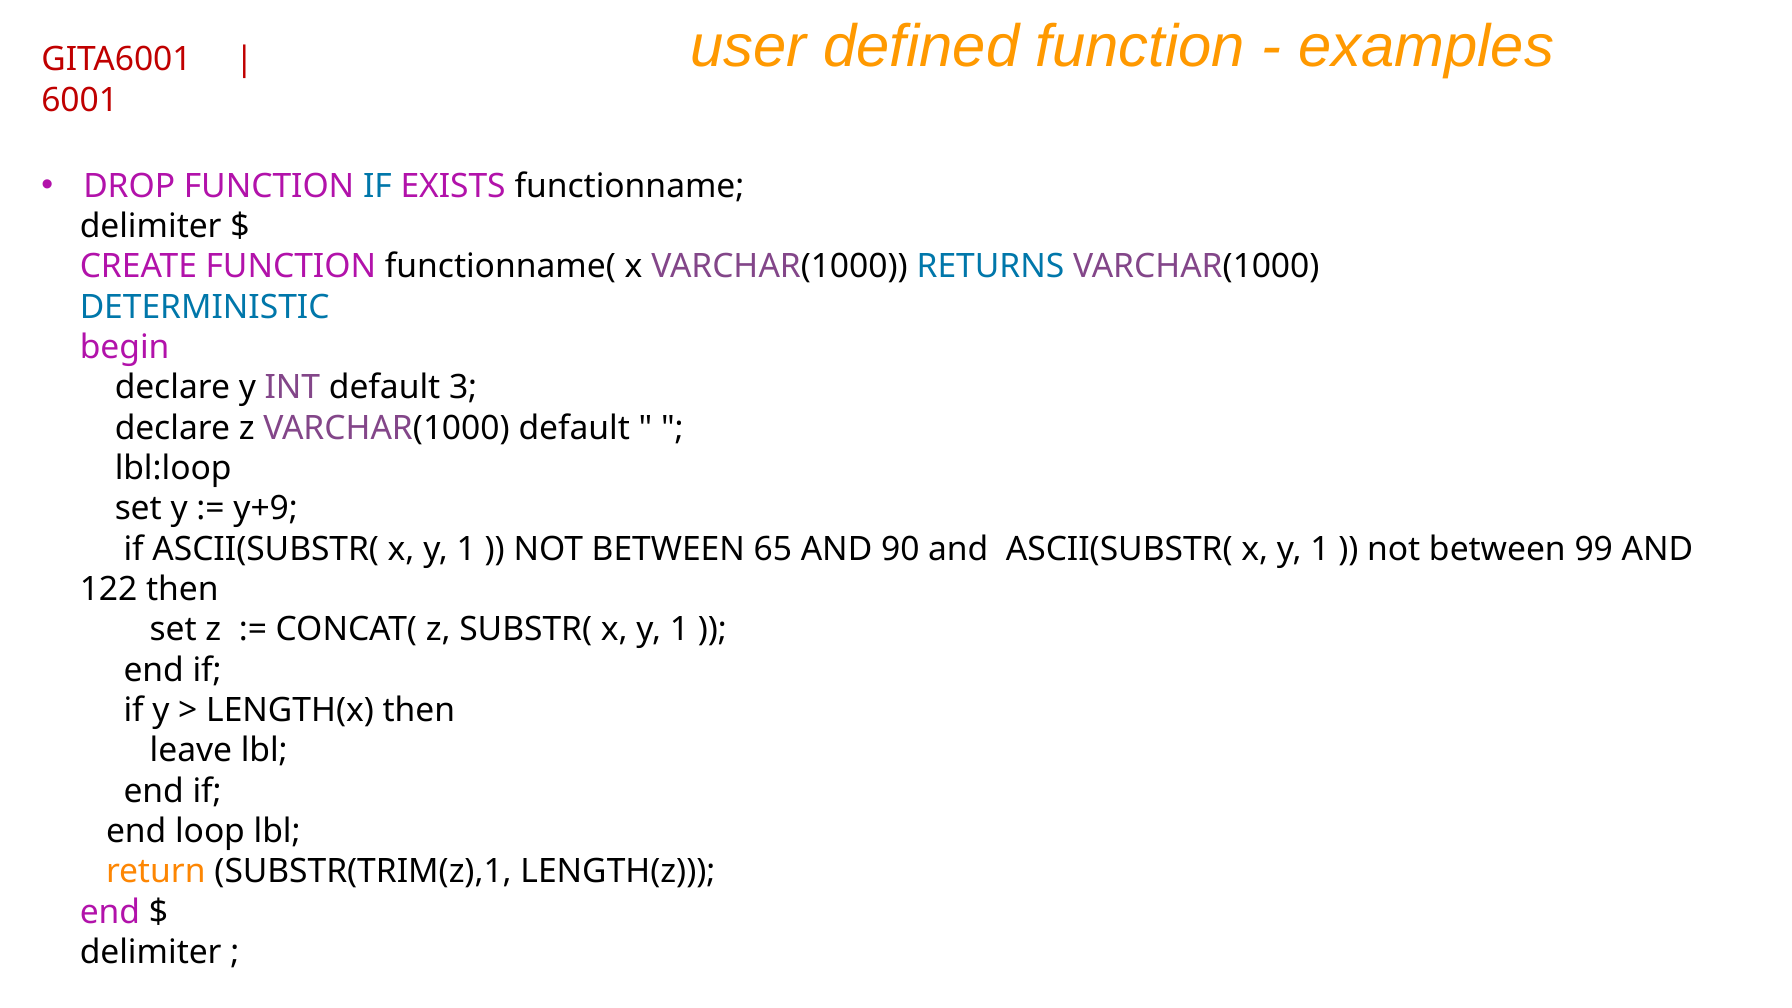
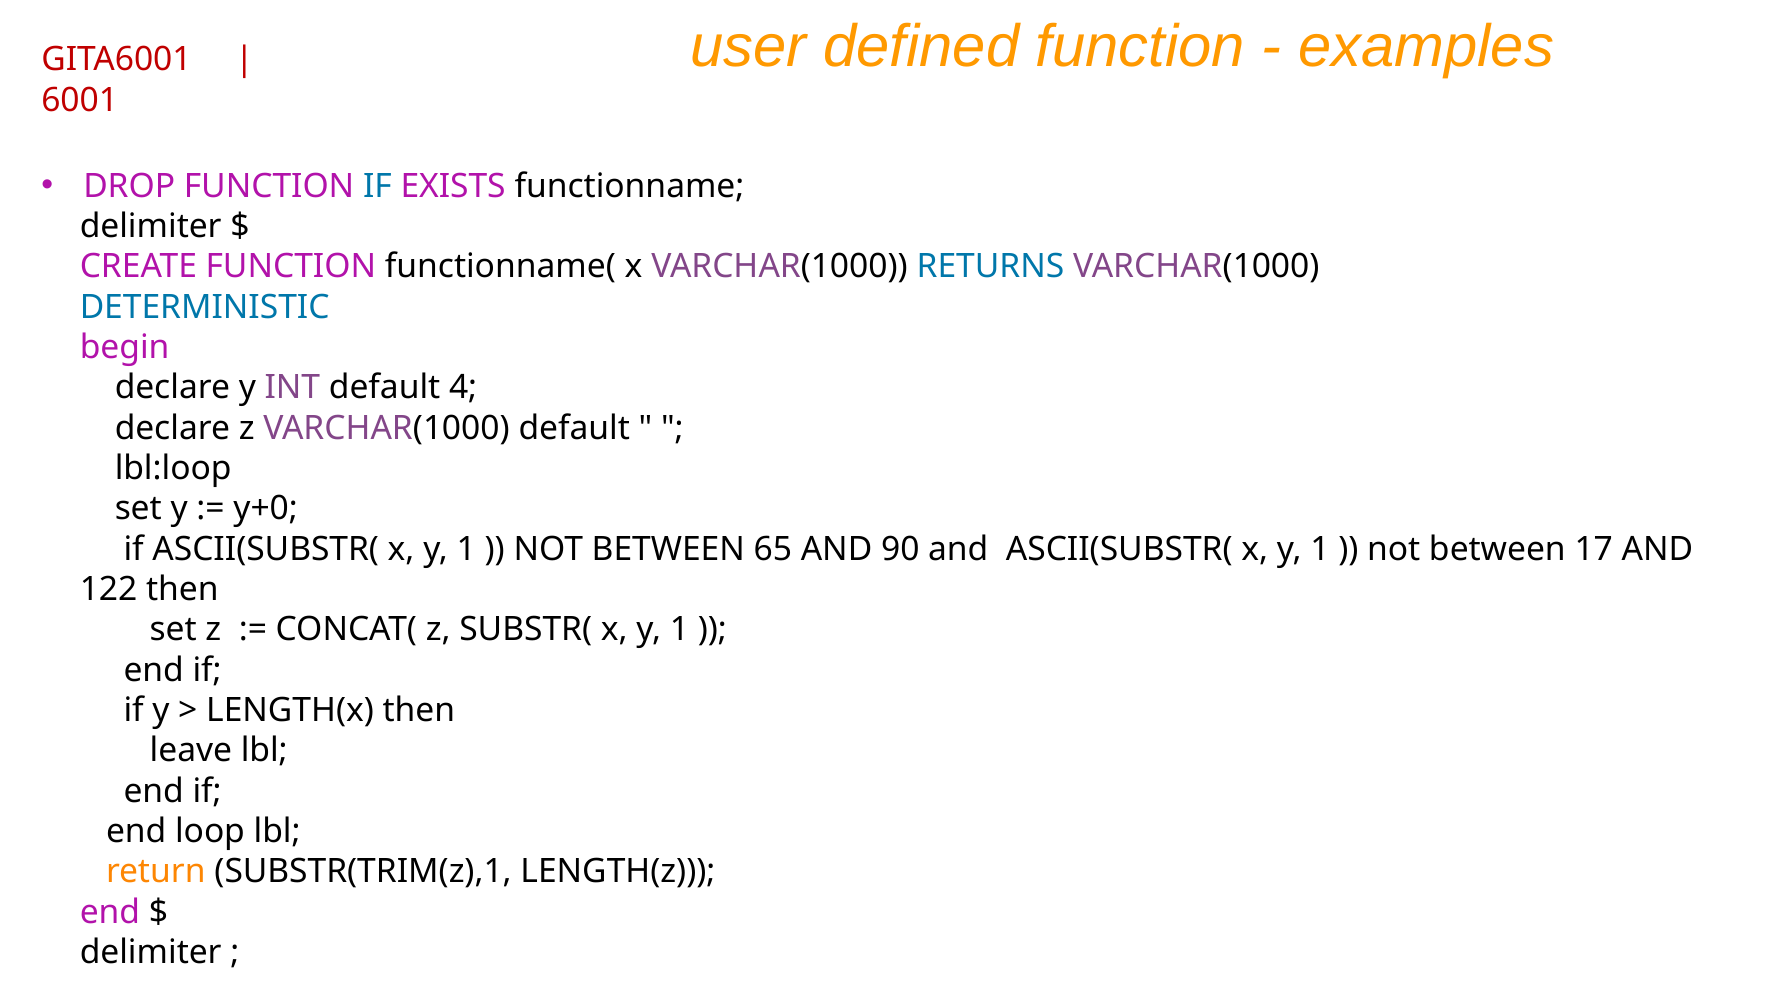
3: 3 -> 4
y+9: y+9 -> y+0
99: 99 -> 17
